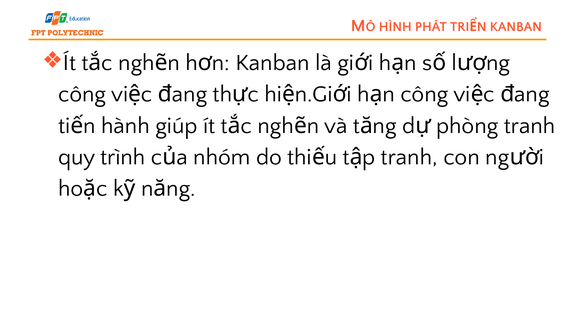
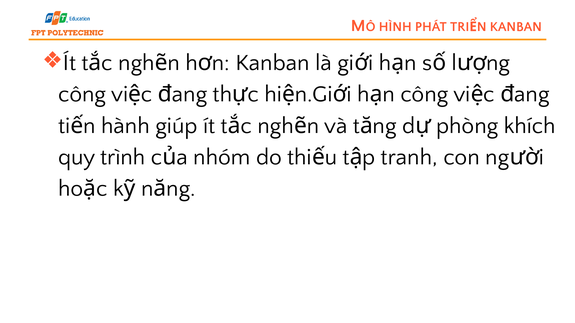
phòng tranh: tranh -> khích
